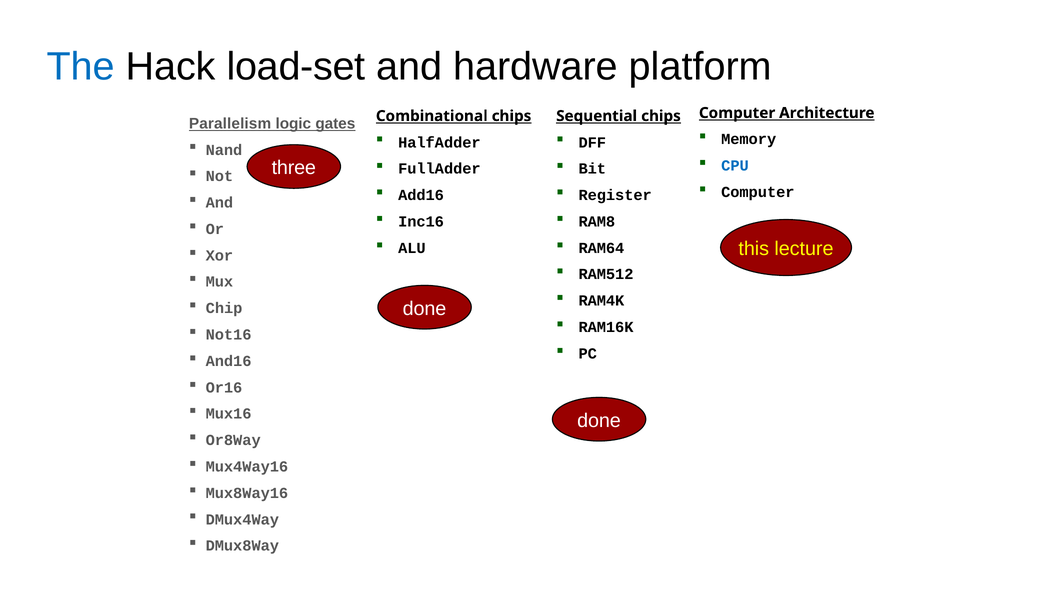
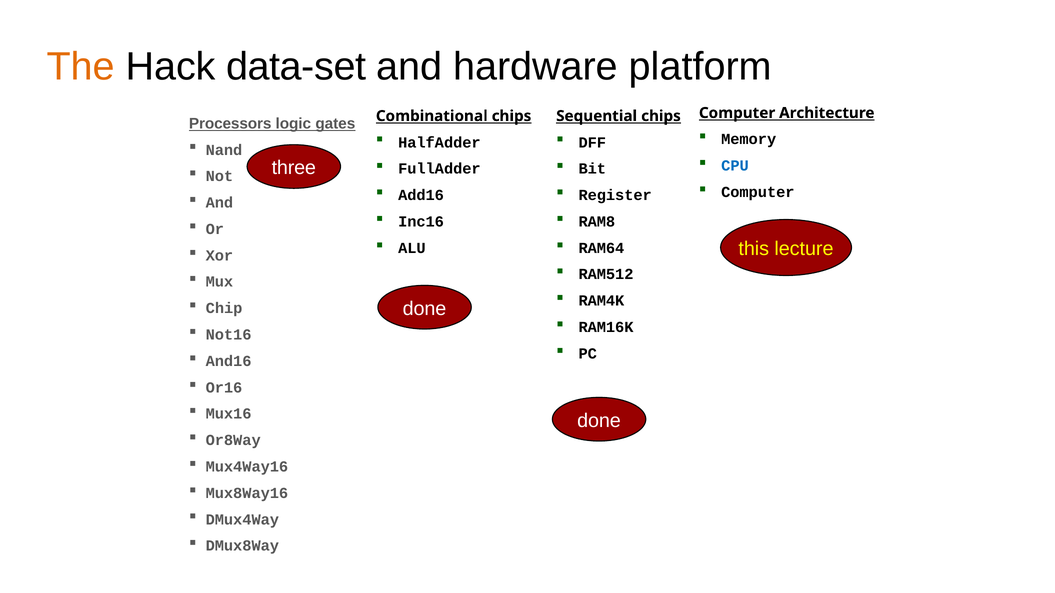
The colour: blue -> orange
load-set: load-set -> data-set
Parallelism: Parallelism -> Processors
